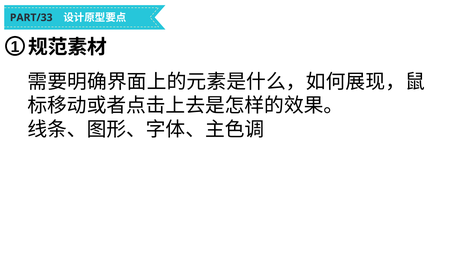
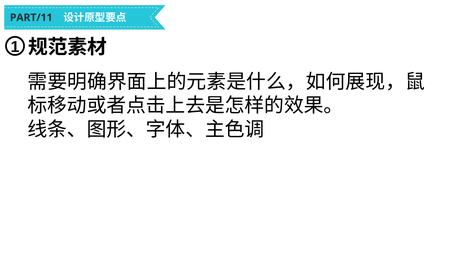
PART/33: PART/33 -> PART/11
